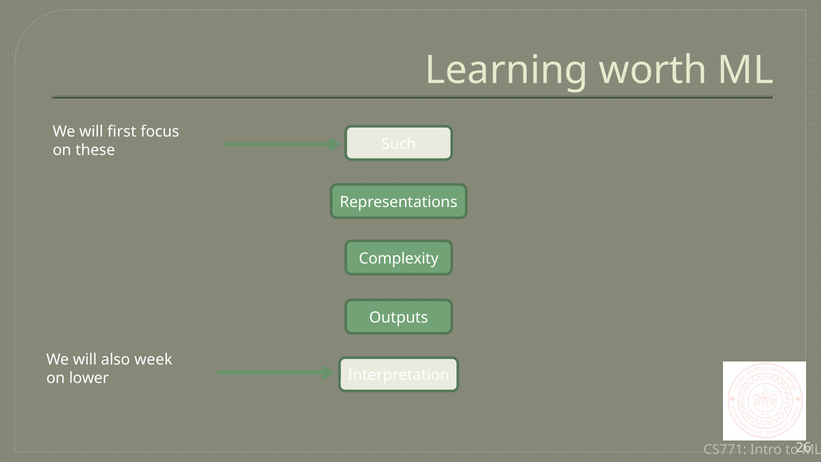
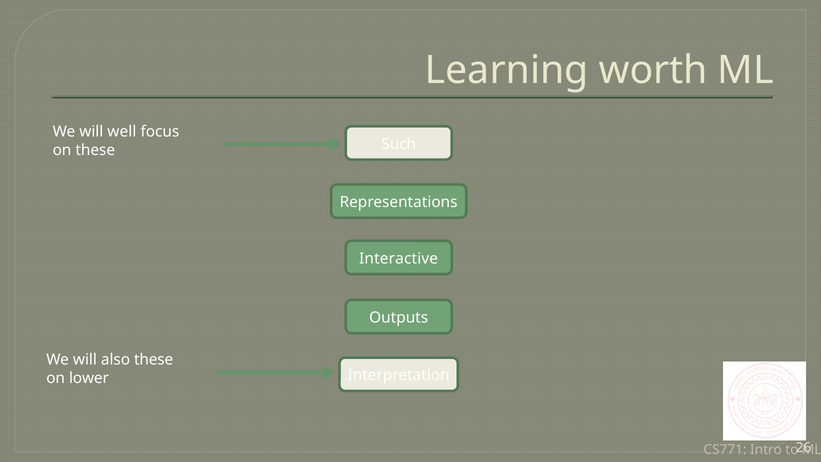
first: first -> well
Complexity: Complexity -> Interactive
also week: week -> these
